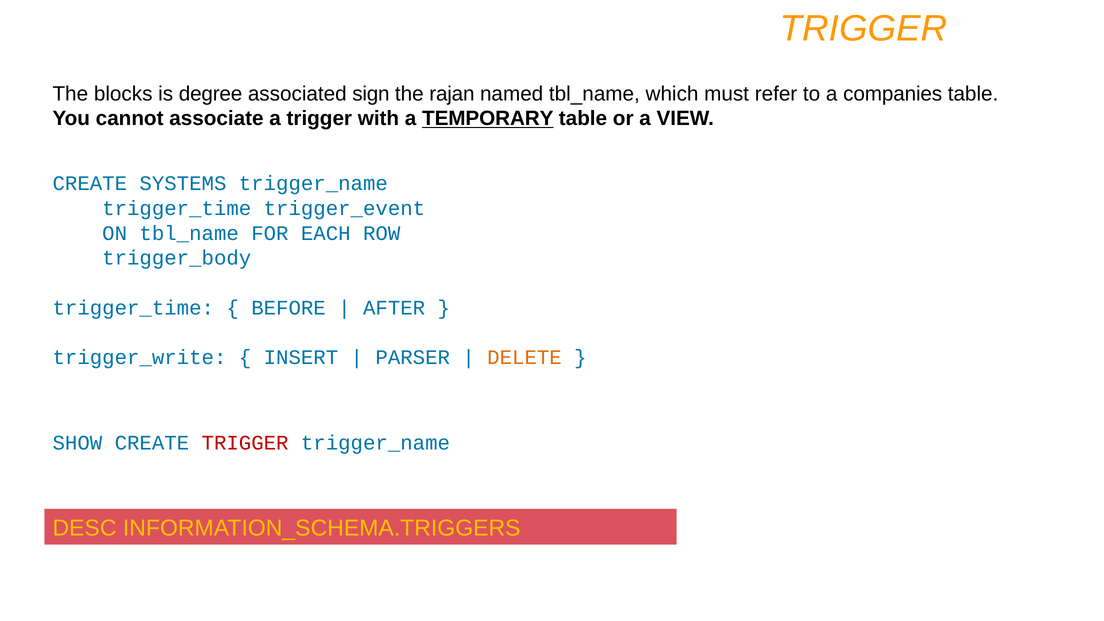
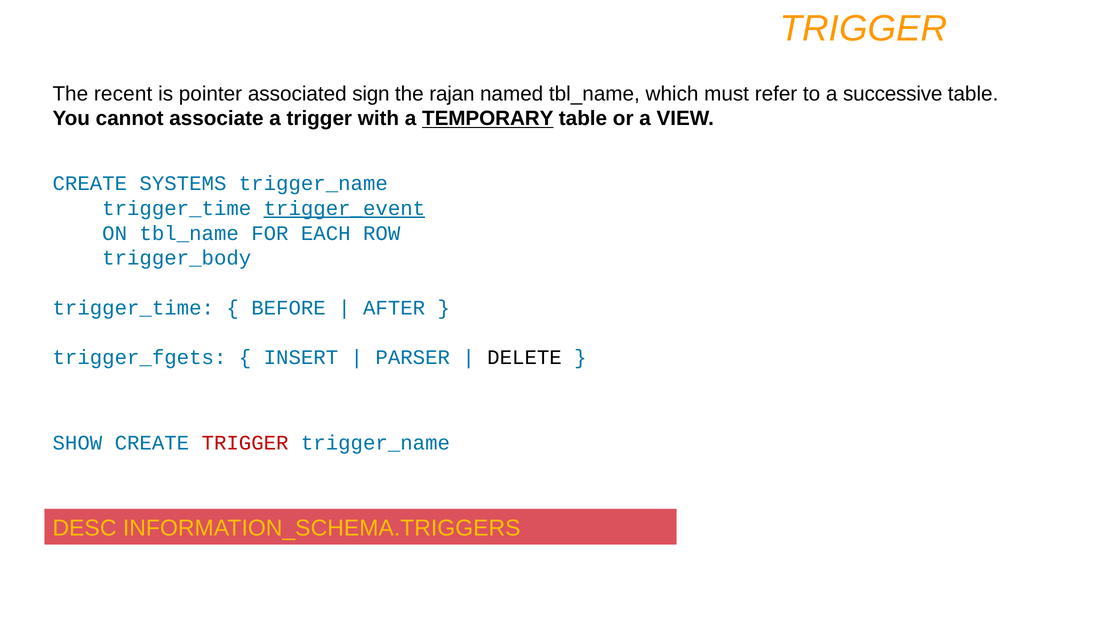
blocks: blocks -> recent
degree: degree -> pointer
companies: companies -> successive
trigger_event underline: none -> present
trigger_write: trigger_write -> trigger_fgets
DELETE colour: orange -> black
